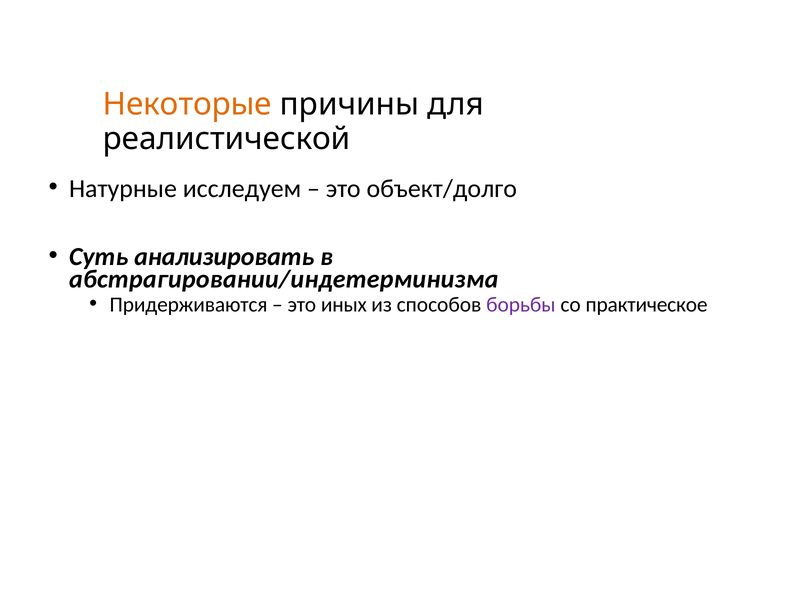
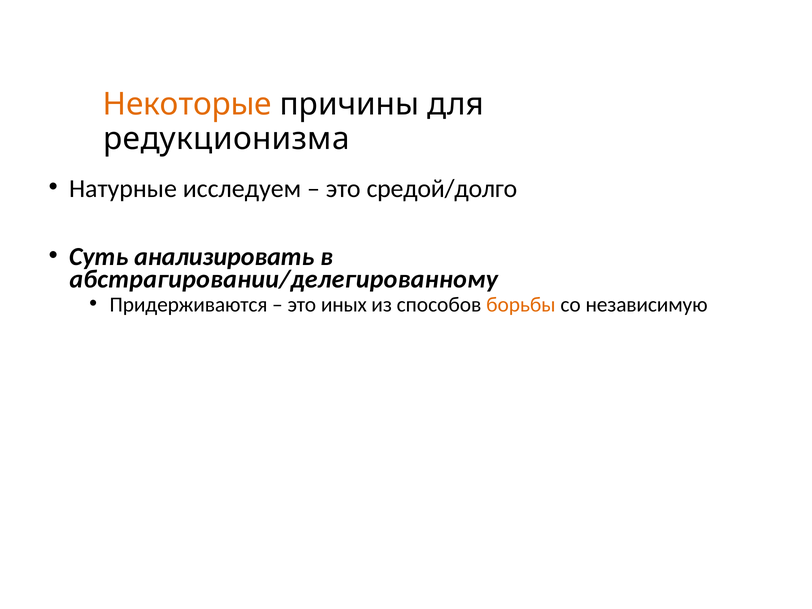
реалистической: реалистической -> редукционизма
объект/долго: объект/долго -> средой/долго
абстрагировании/индетерминизма: абстрагировании/индетерминизма -> абстрагировании/делегированному
борьбы colour: purple -> orange
практическое: практическое -> независимую
